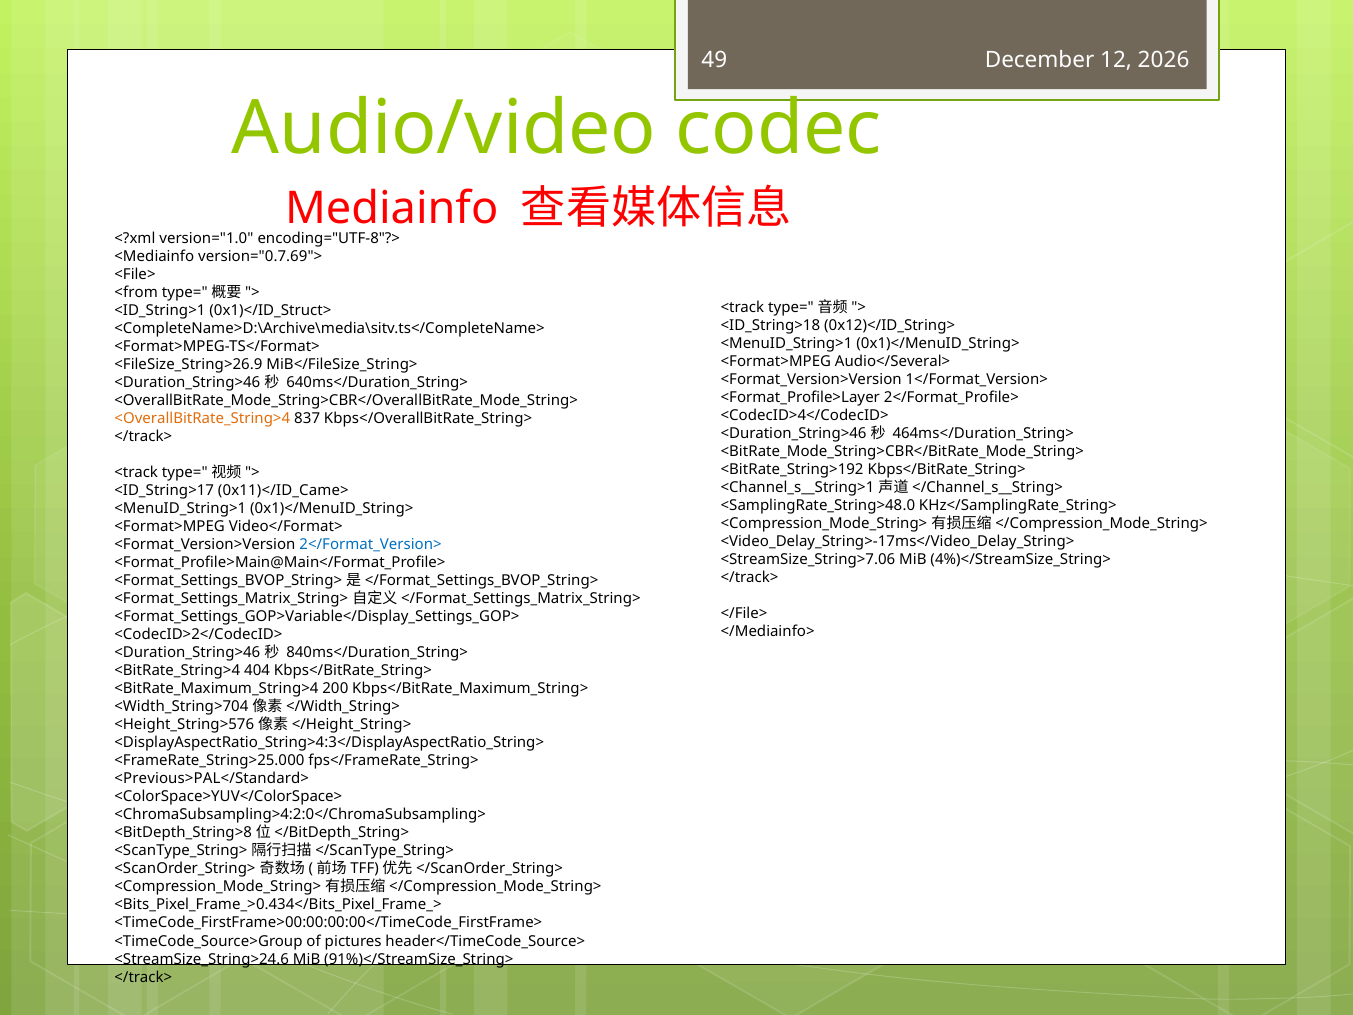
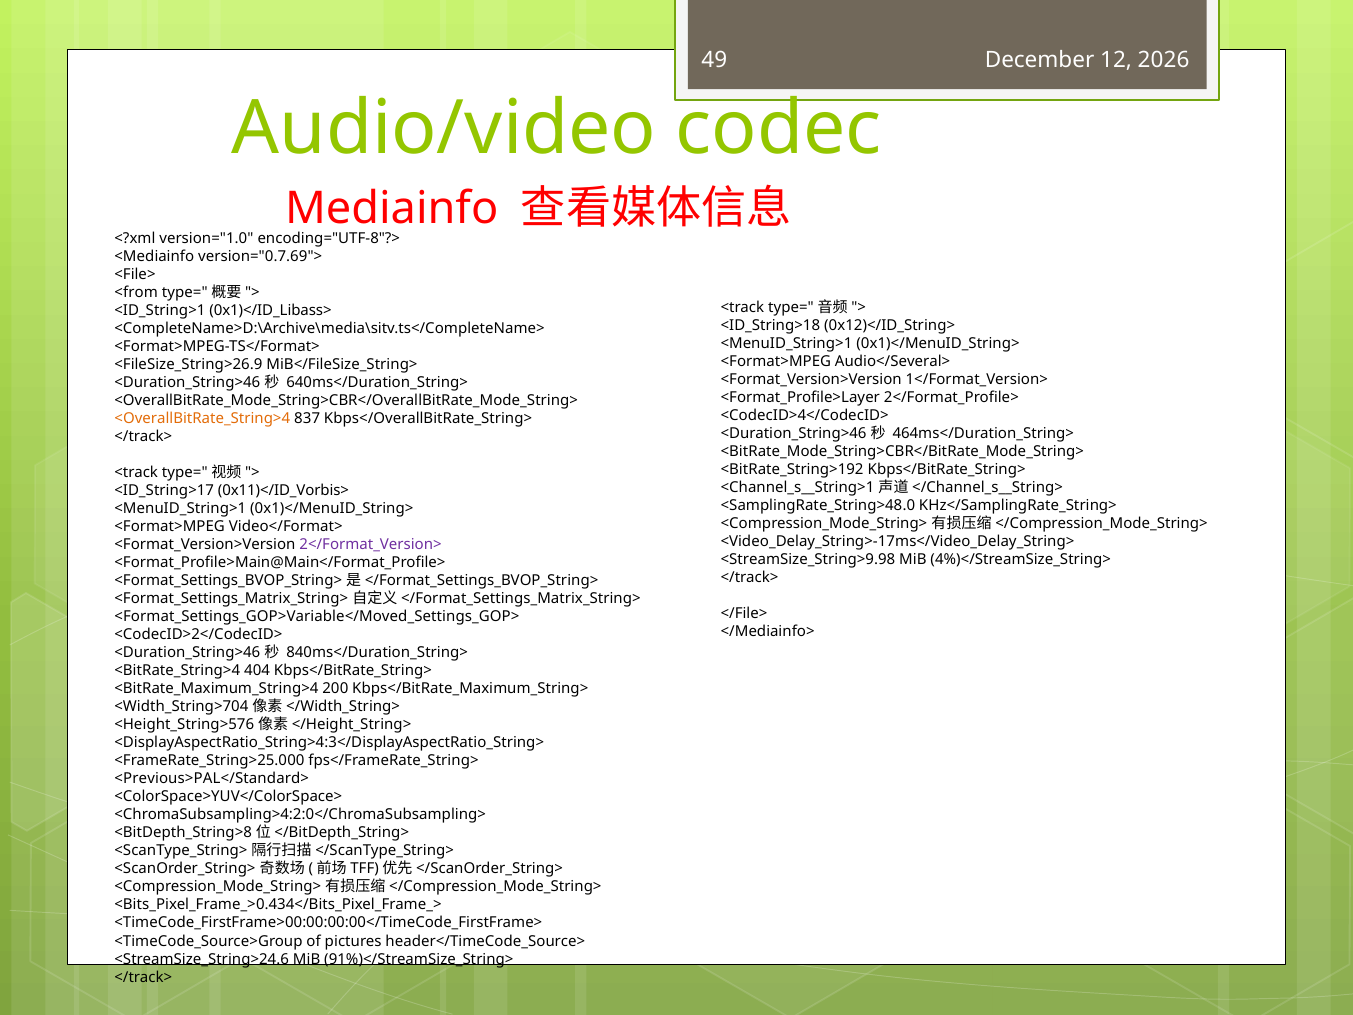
0x1)</ID_Struct>: 0x1)</ID_Struct> -> 0x1)</ID_Libass>
0x11)</ID_Came>: 0x11)</ID_Came> -> 0x11)</ID_Vorbis>
2</Format_Version> colour: blue -> purple
<StreamSize_String>7.06: <StreamSize_String>7.06 -> <StreamSize_String>9.98
<Format_Settings_GOP>Variable</Display_Settings_GOP>: <Format_Settings_GOP>Variable</Display_Settings_GOP> -> <Format_Settings_GOP>Variable</Moved_Settings_GOP>
